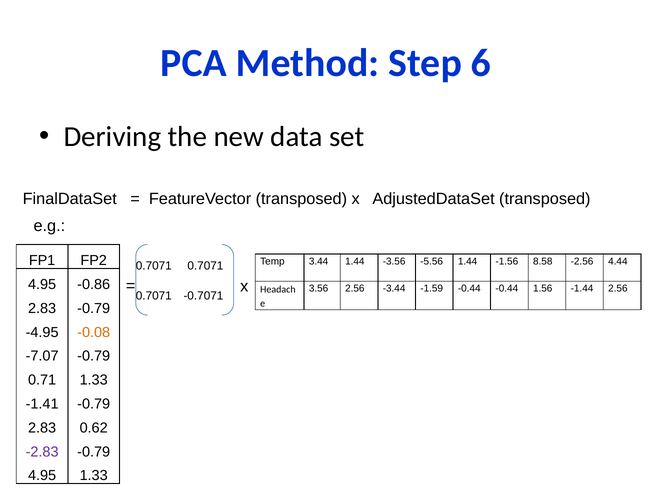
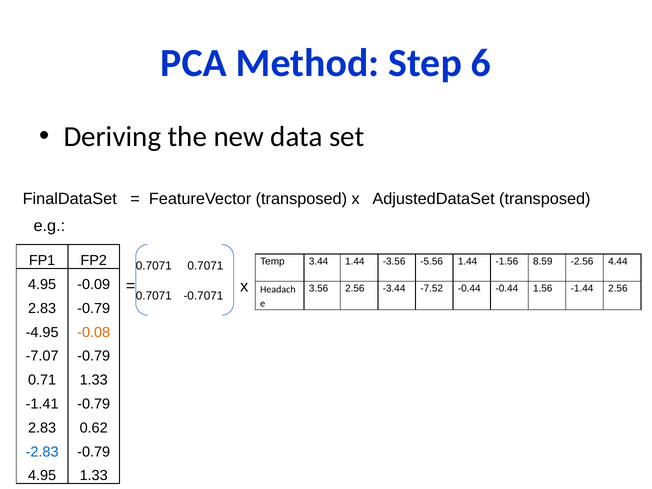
8.58: 8.58 -> 8.59
-0.86: -0.86 -> -0.09
-1.59: -1.59 -> -7.52
-2.83 colour: purple -> blue
